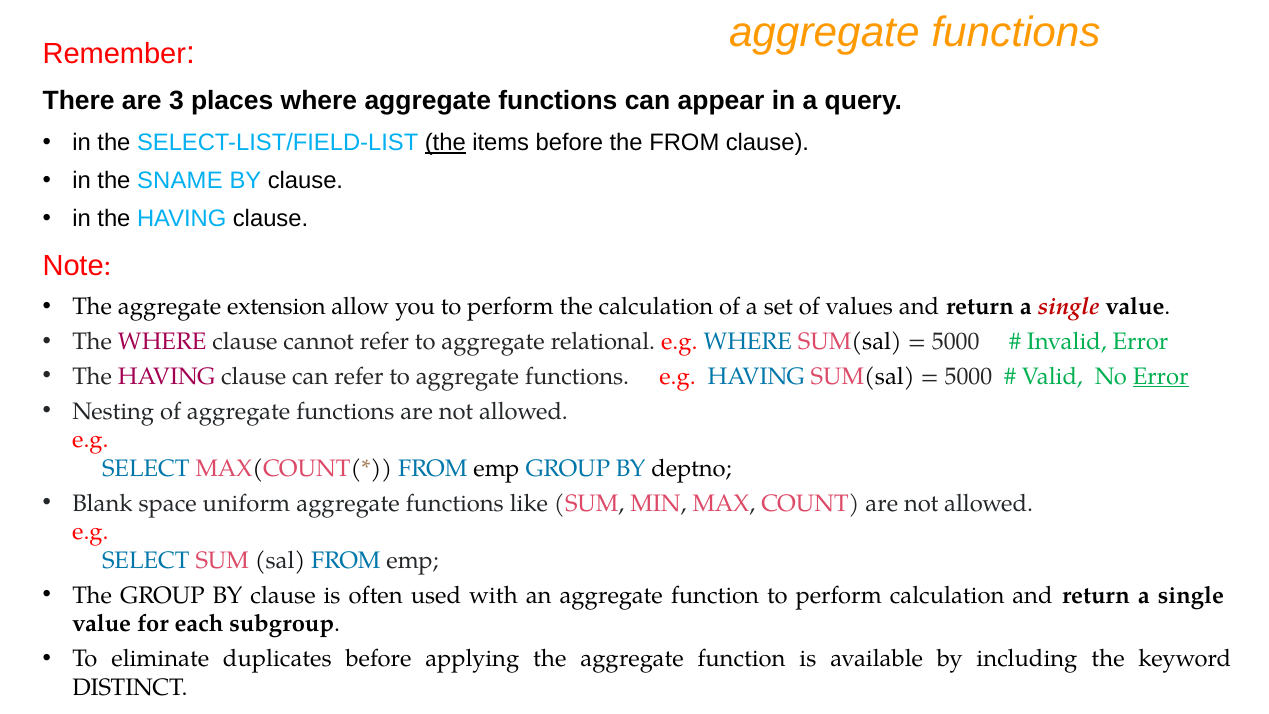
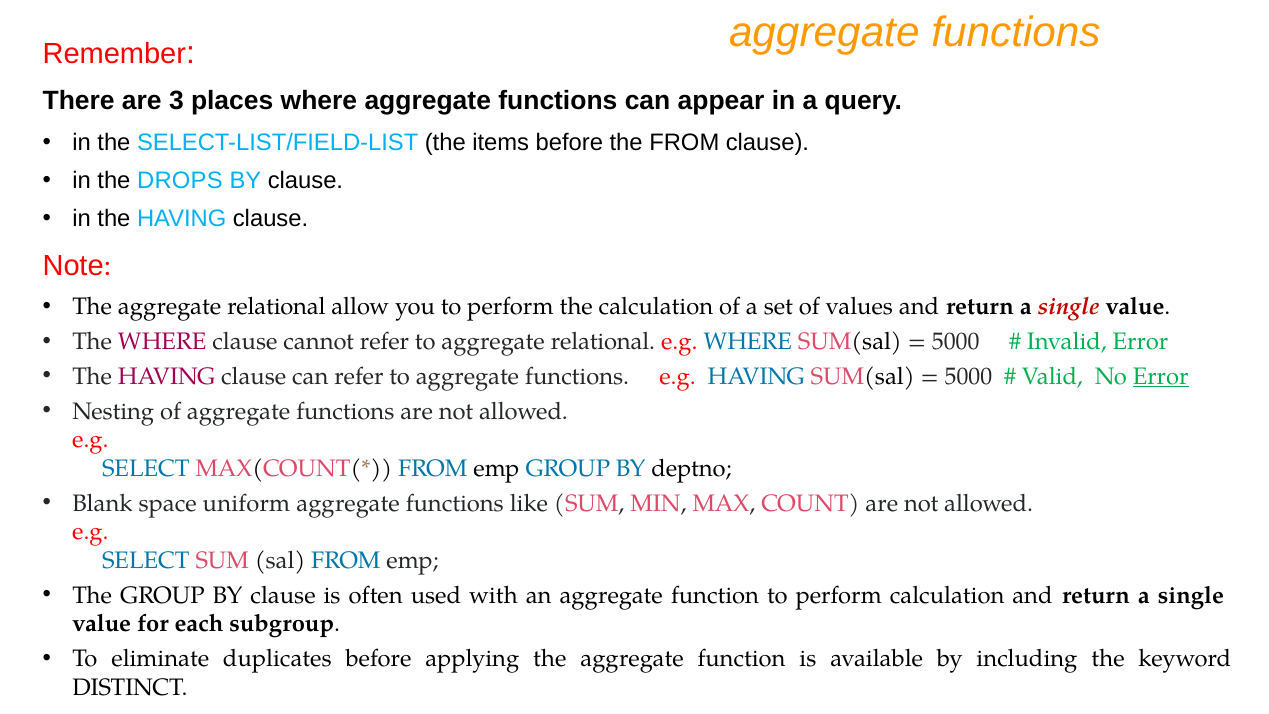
the at (445, 143) underline: present -> none
SNAME: SNAME -> DROPS
The aggregate extension: extension -> relational
